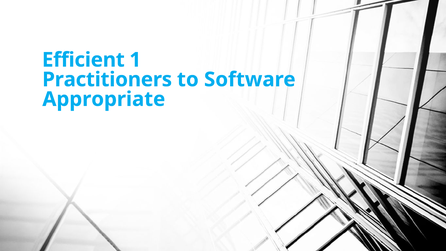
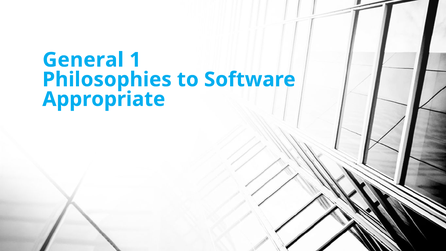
Efficient: Efficient -> General
Practitioners: Practitioners -> Philosophies
